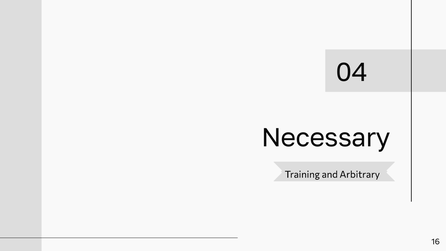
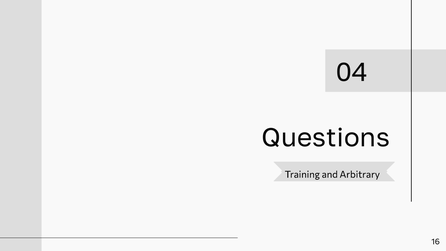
Necessary: Necessary -> Questions
